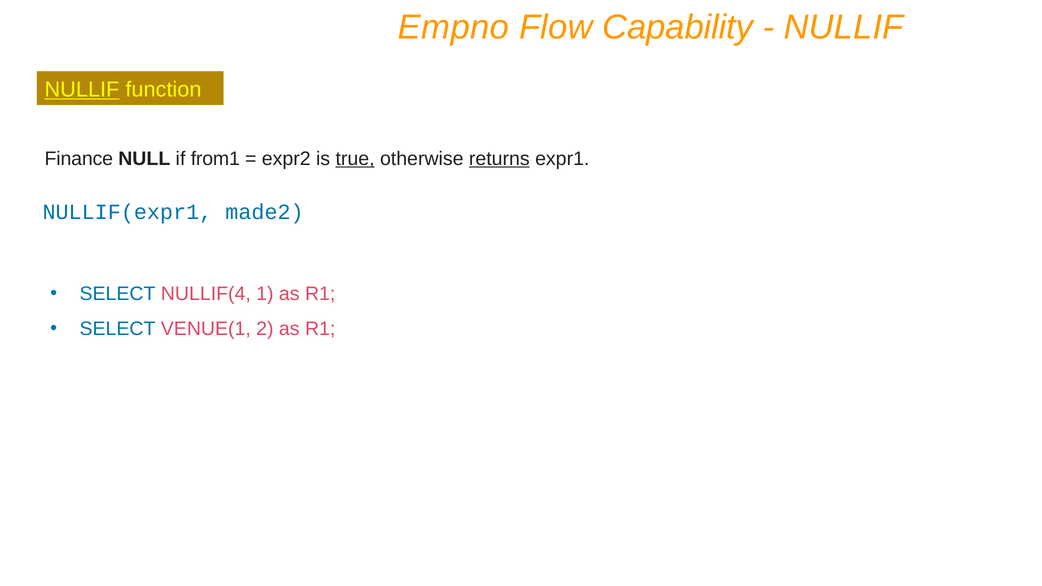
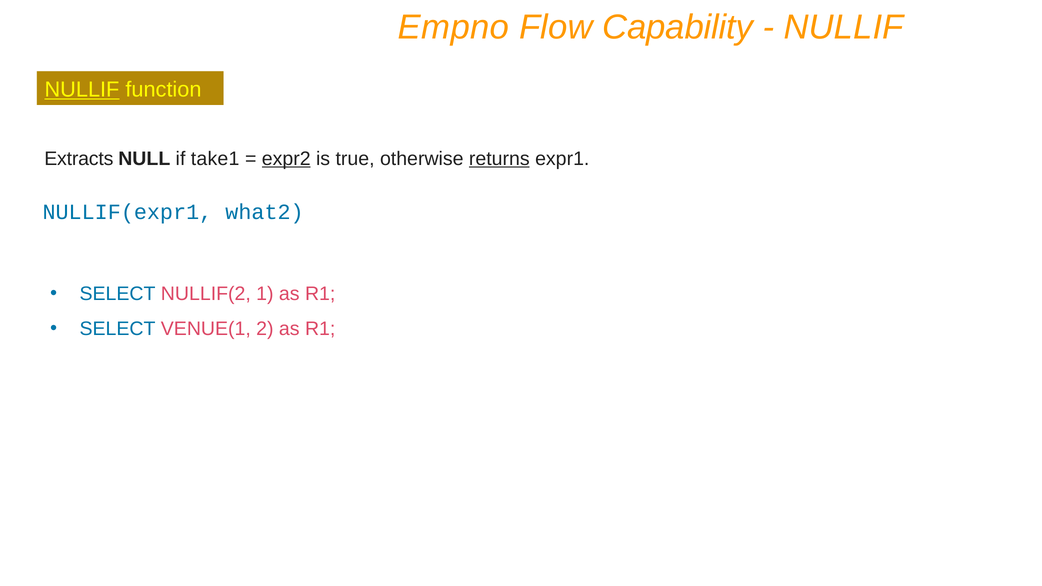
Finance: Finance -> Extracts
from1: from1 -> take1
expr2 underline: none -> present
true underline: present -> none
made2: made2 -> what2
NULLIF(4: NULLIF(4 -> NULLIF(2
